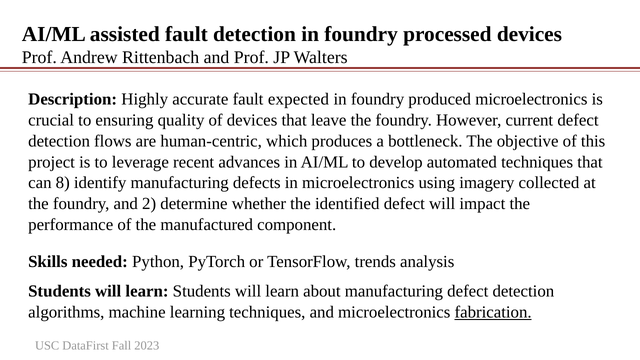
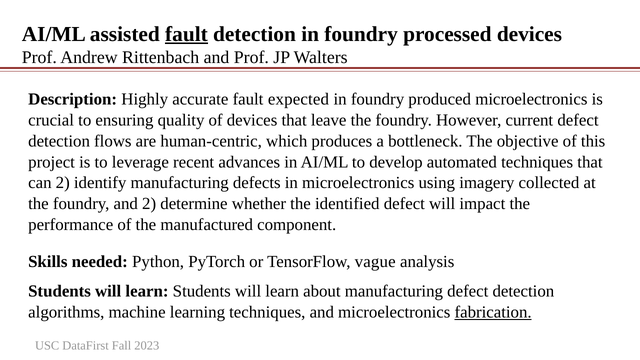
fault at (186, 34) underline: none -> present
can 8: 8 -> 2
trends: trends -> vague
